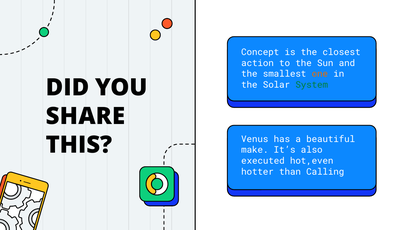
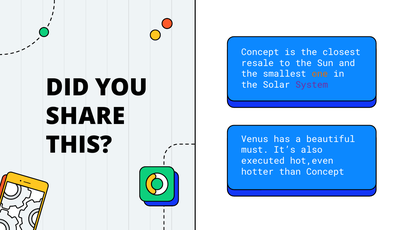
action: action -> resale
System colour: green -> purple
make: make -> must
than Calling: Calling -> Concept
